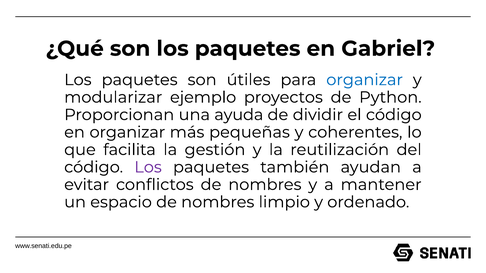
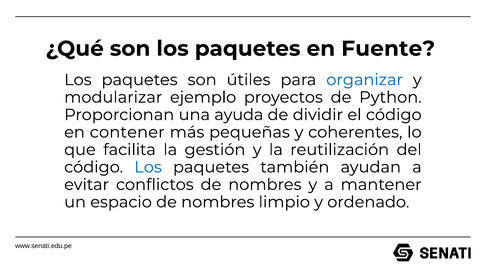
Gabriel: Gabriel -> Fuente
en organizar: organizar -> contener
Los at (148, 167) colour: purple -> blue
